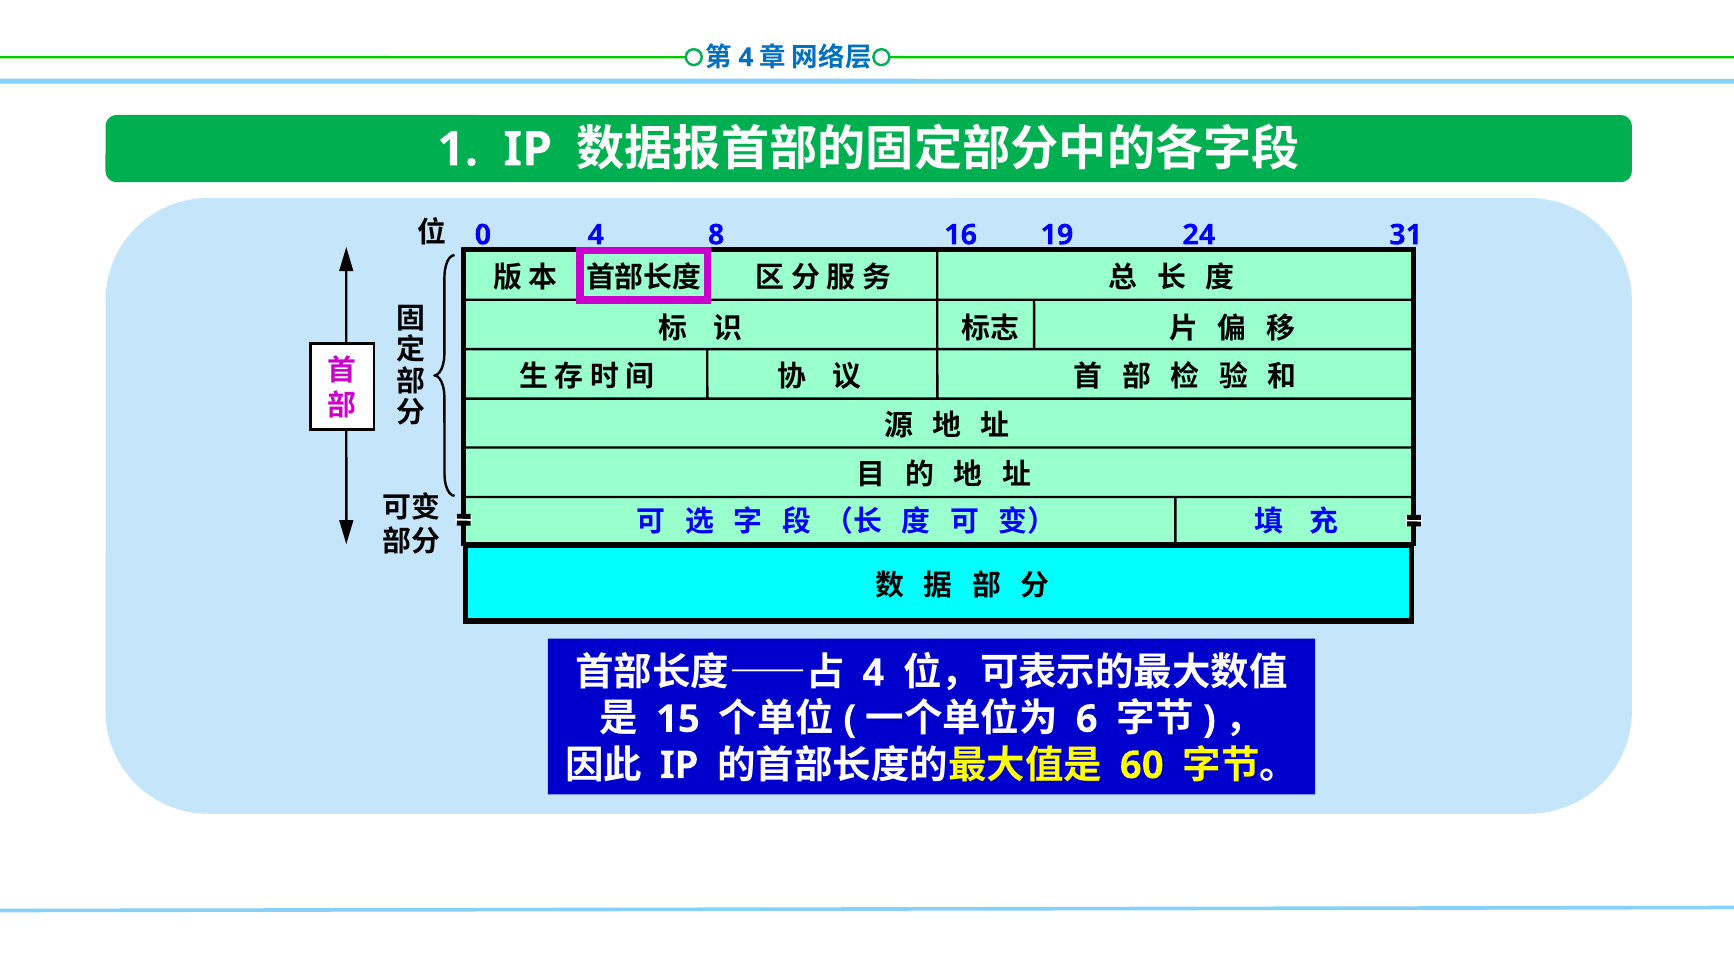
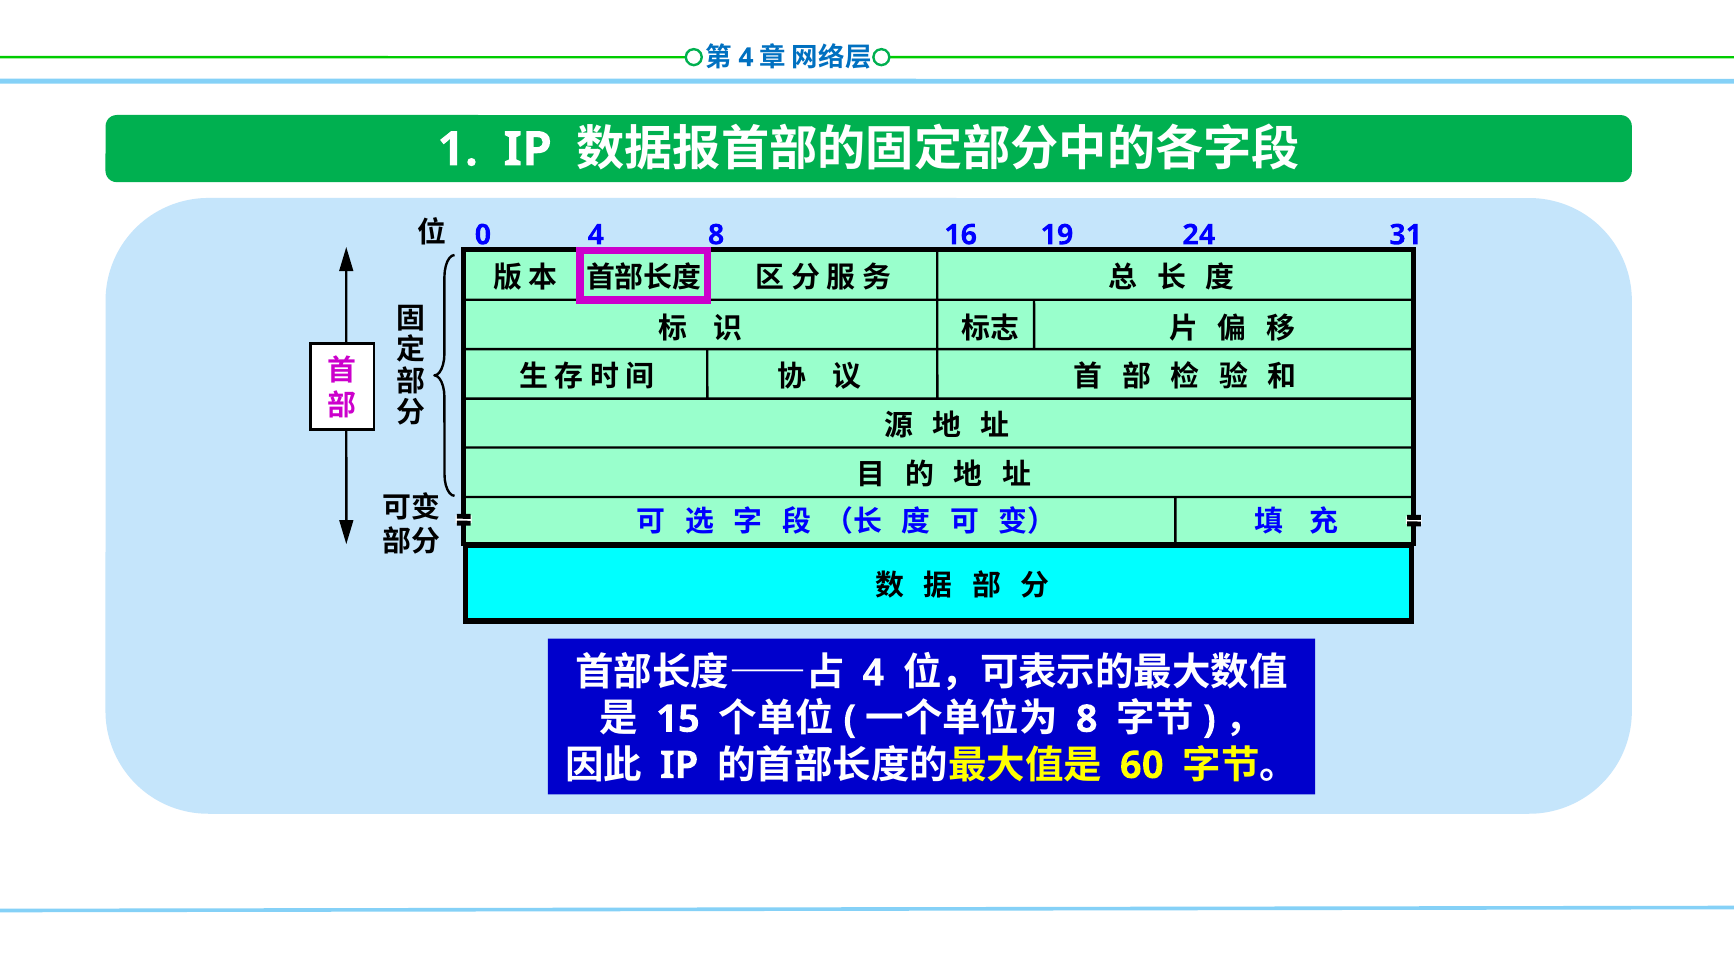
6 at (1087, 720): 6 -> 8
